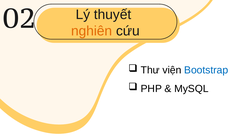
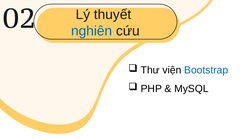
nghiên colour: orange -> blue
